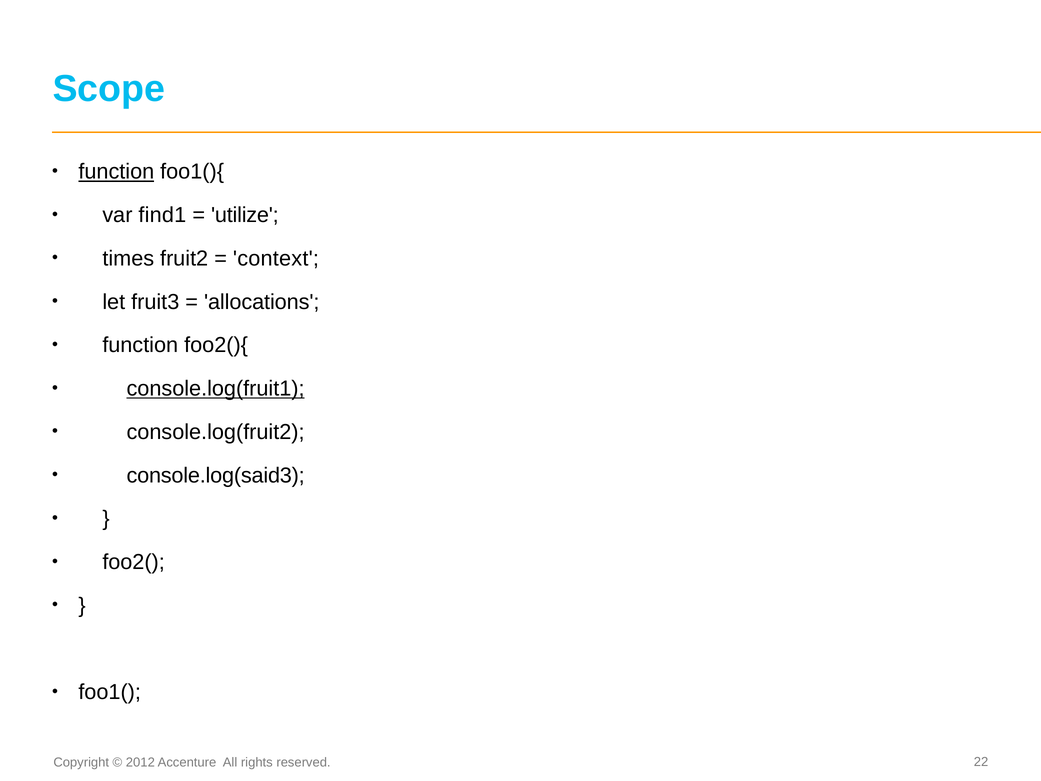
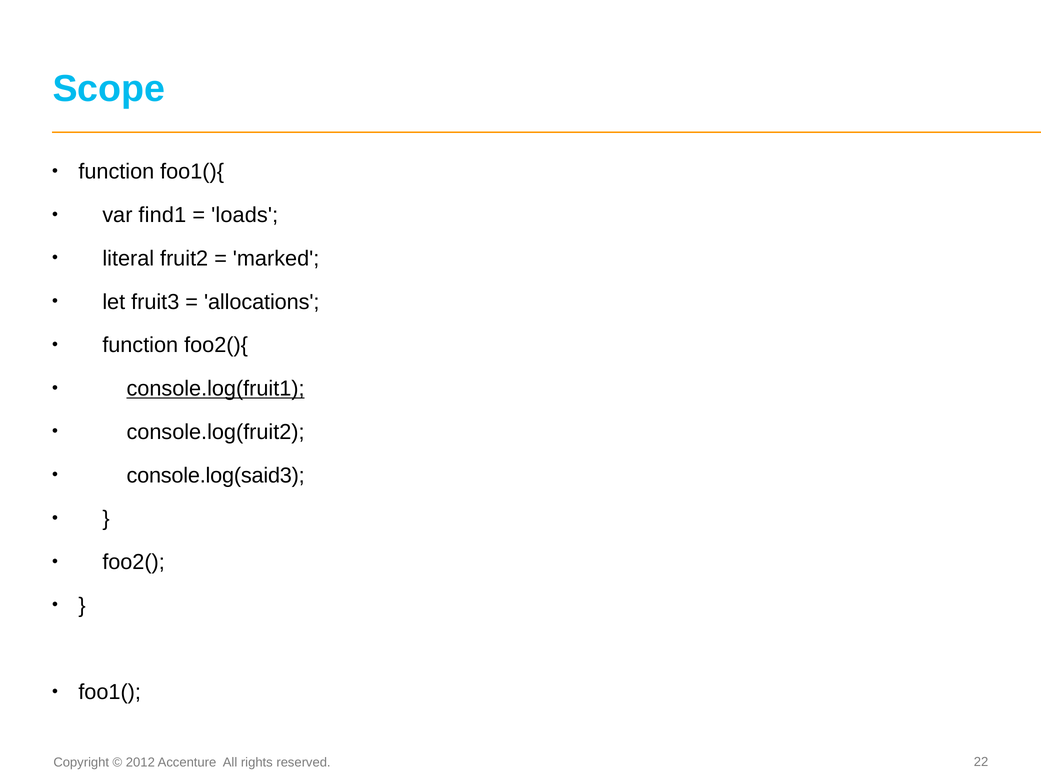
function at (116, 172) underline: present -> none
utilize: utilize -> loads
times: times -> literal
context: context -> marked
